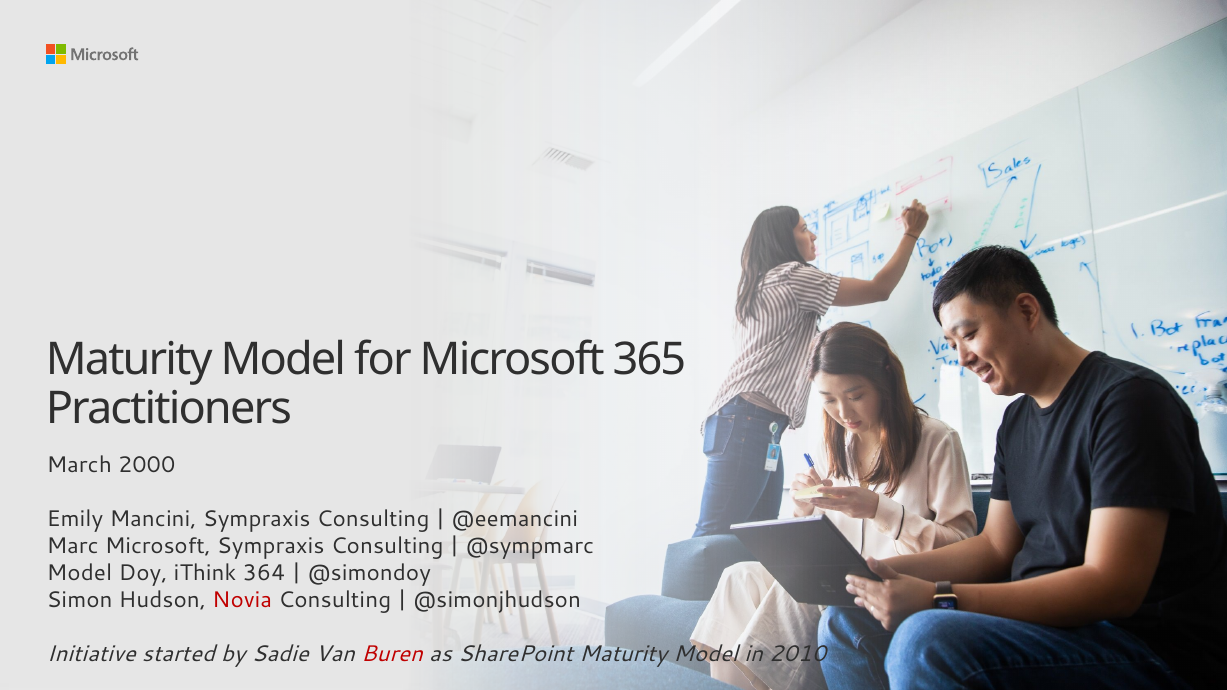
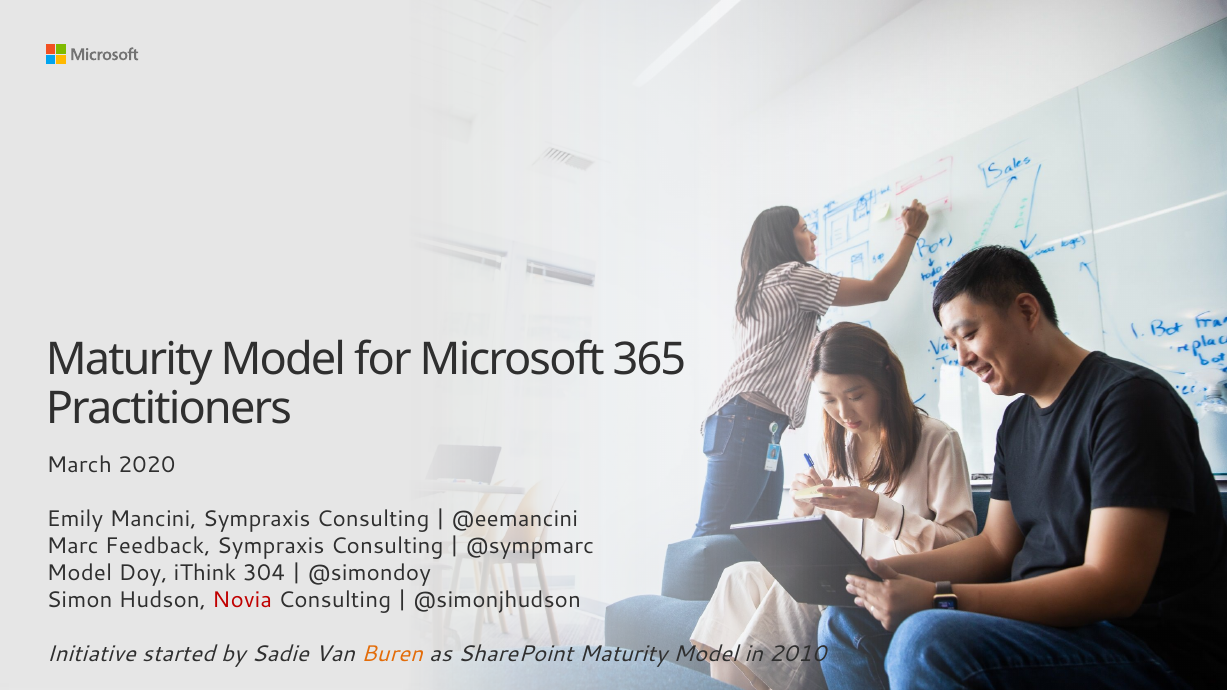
2000: 2000 -> 2020
Marc Microsoft: Microsoft -> Feedback
364: 364 -> 304
Buren colour: red -> orange
